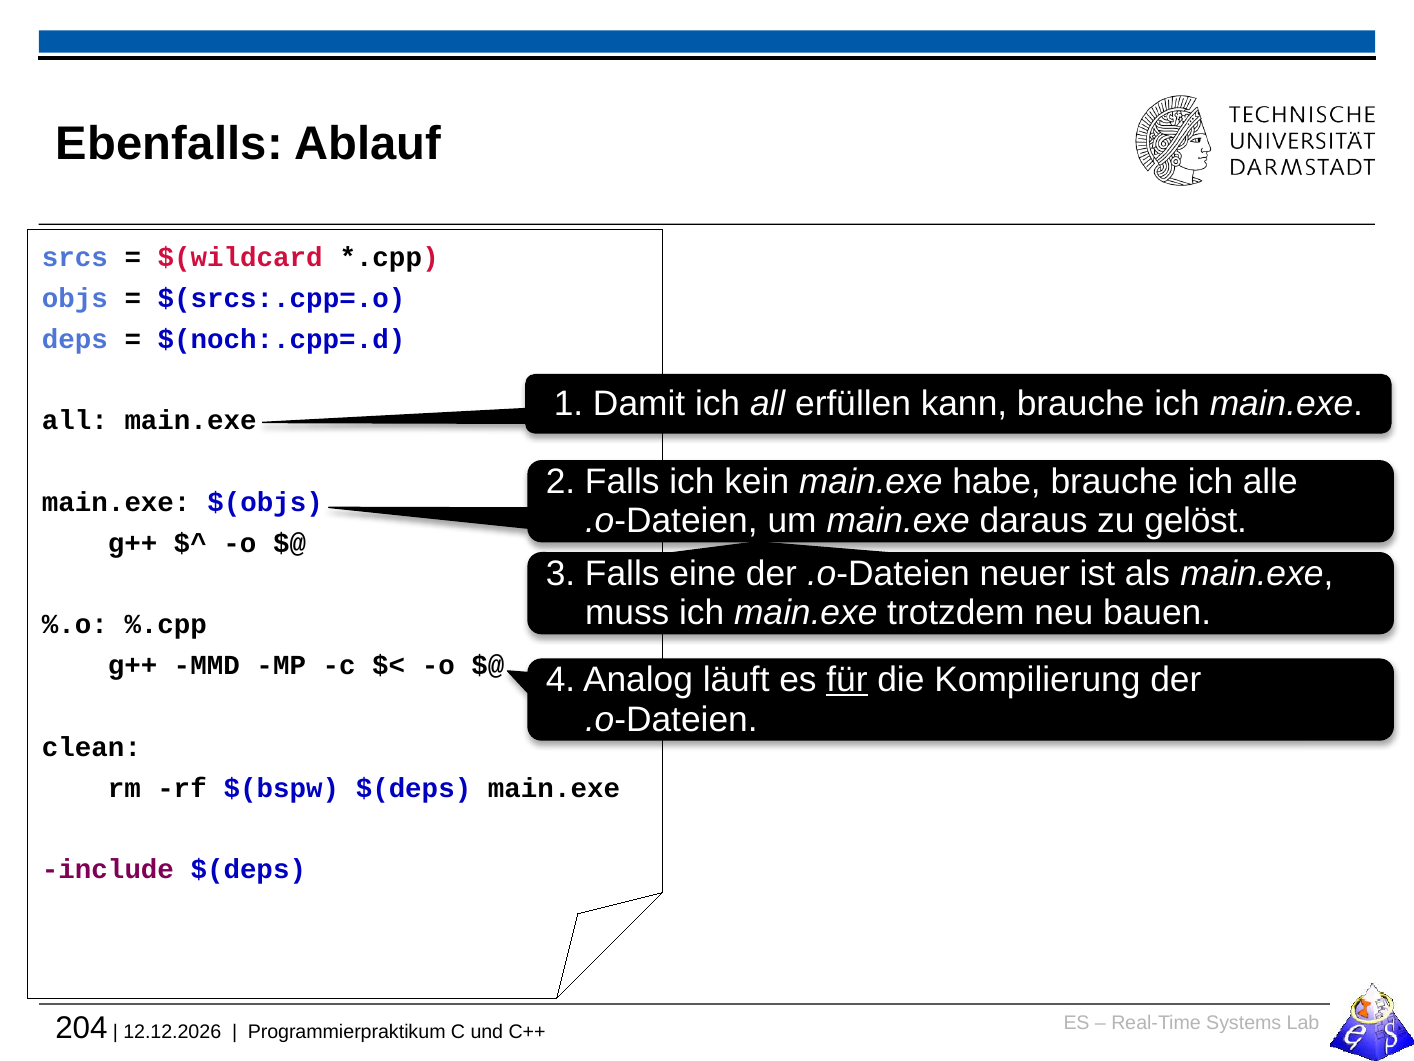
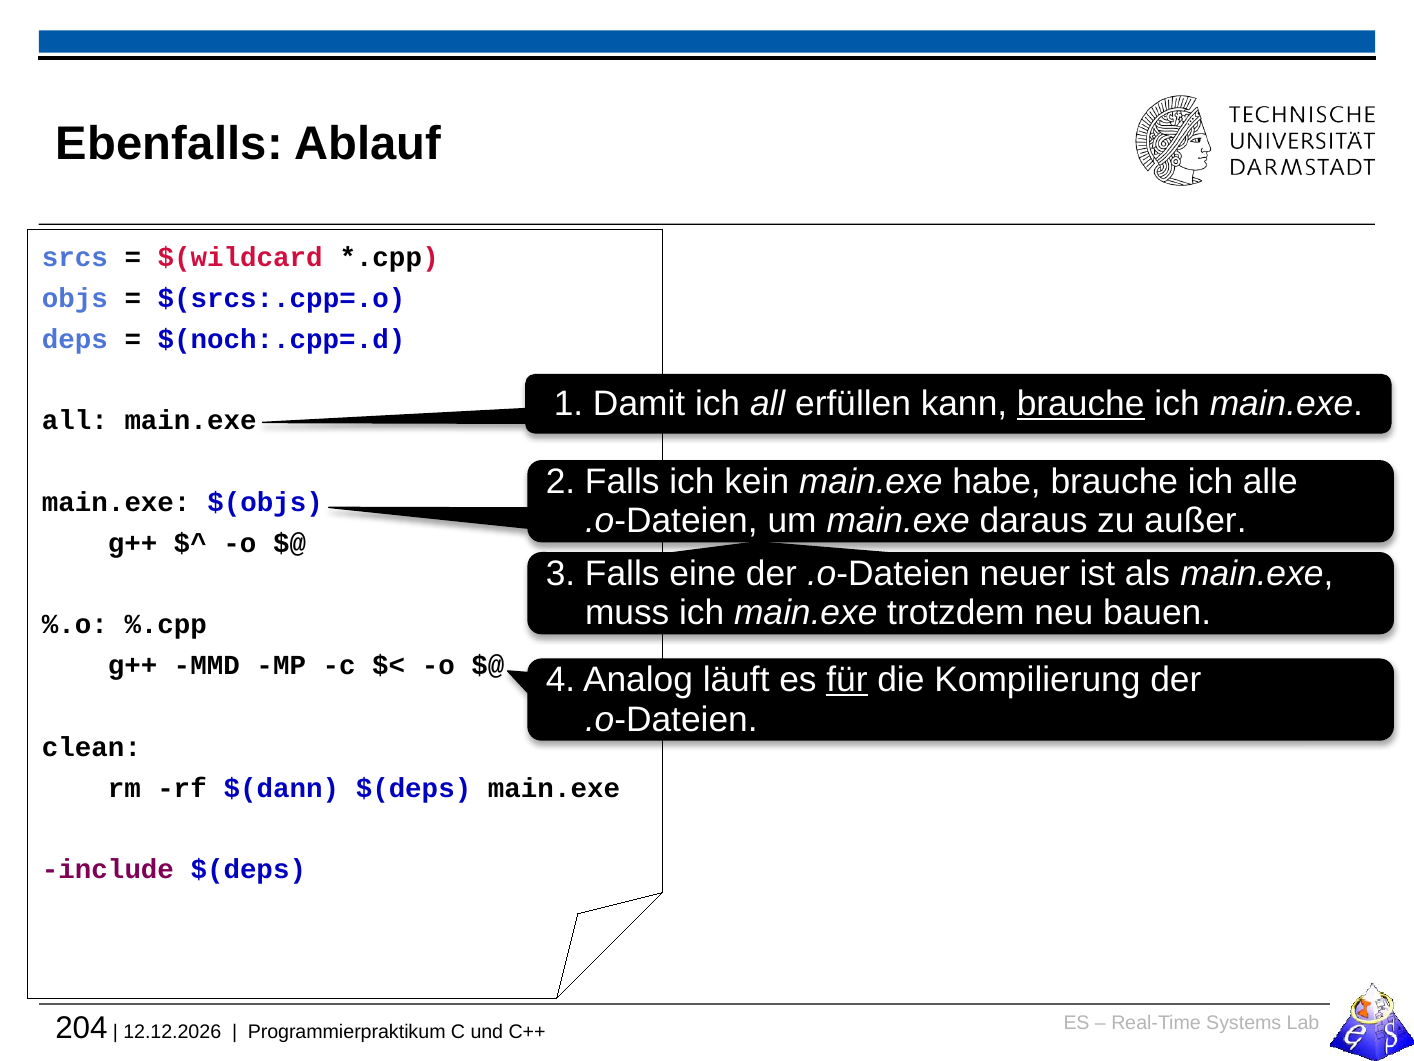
brauche at (1081, 404) underline: none -> present
gelöst: gelöst -> außer
$(bspw: $(bspw -> $(dann
